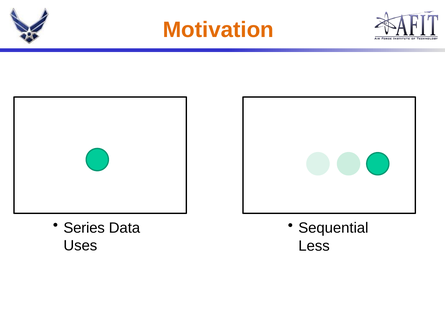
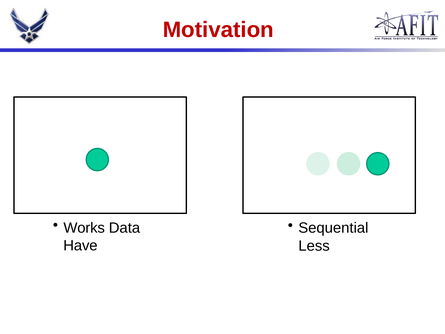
Motivation colour: orange -> red
Series: Series -> Works
Uses: Uses -> Have
